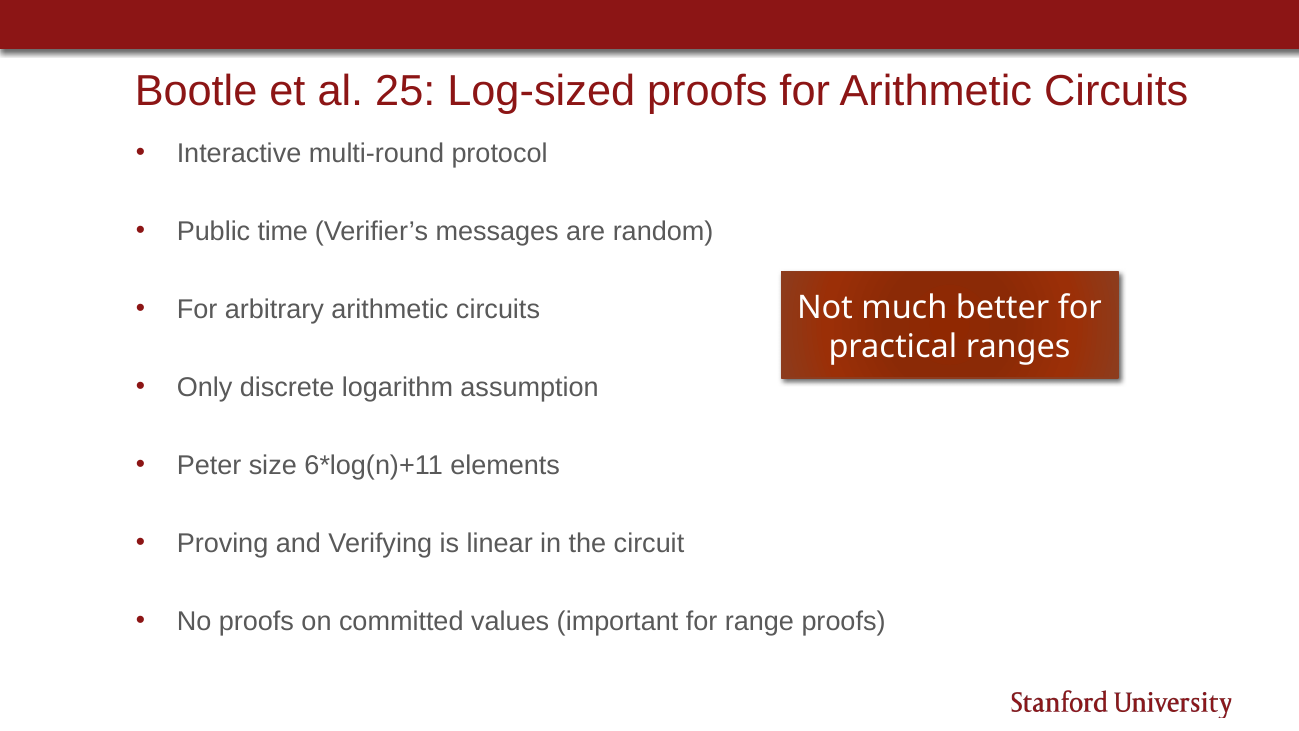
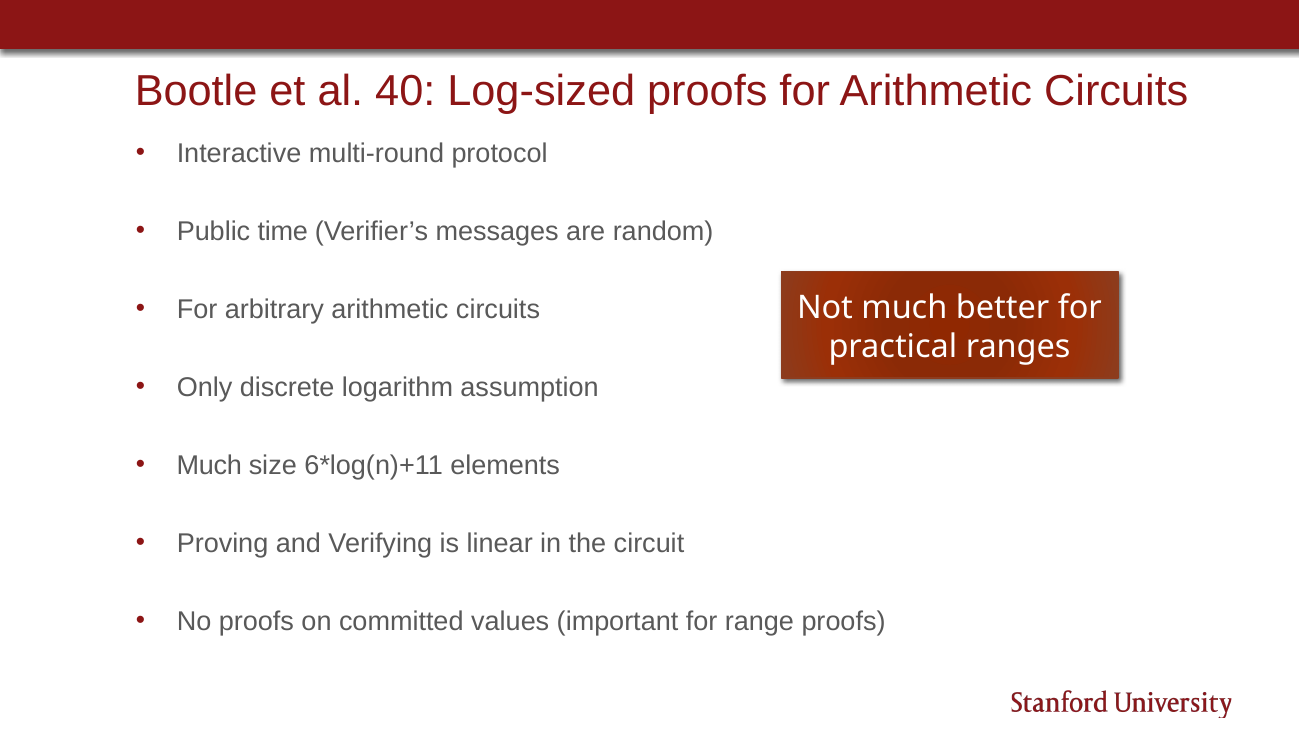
25: 25 -> 40
Peter at (209, 465): Peter -> Much
